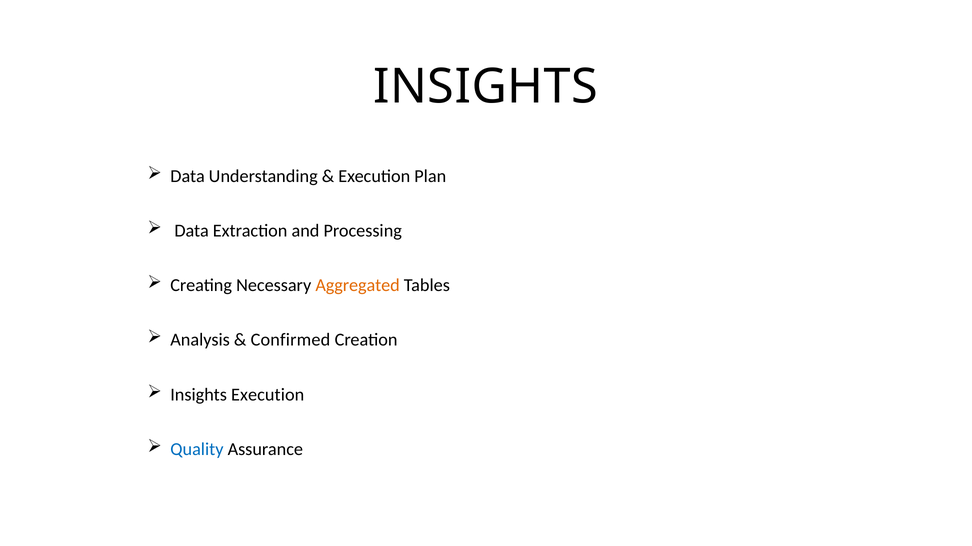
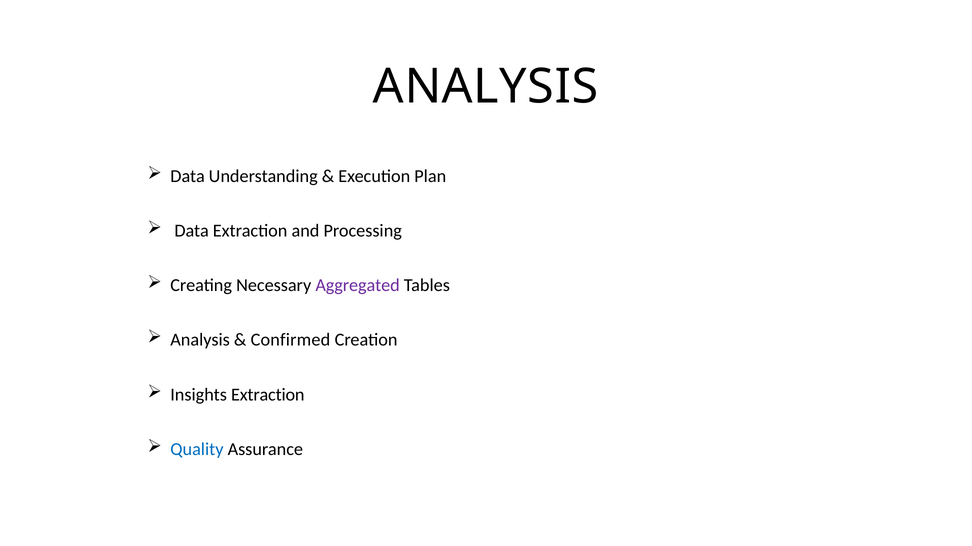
INSIGHTS at (486, 87): INSIGHTS -> ANALYSIS
Aggregated colour: orange -> purple
Insights Execution: Execution -> Extraction
